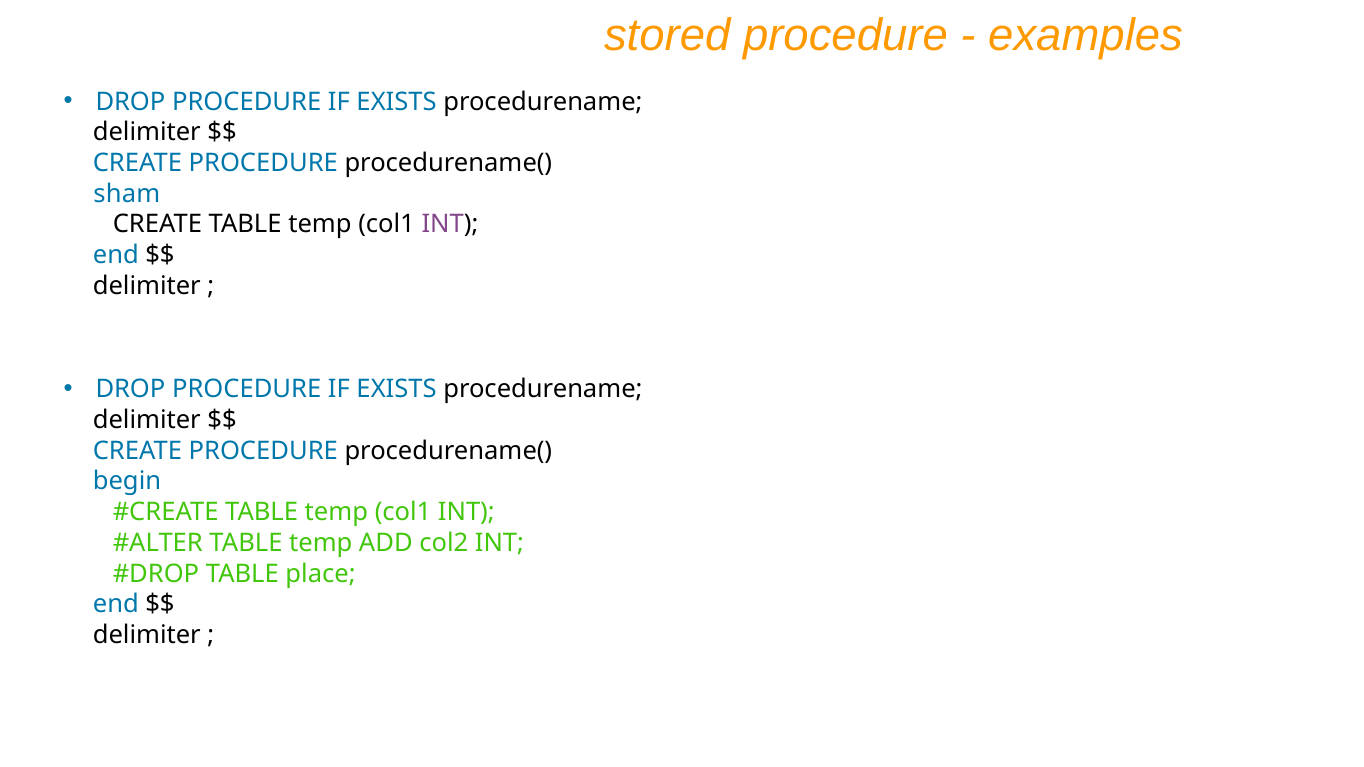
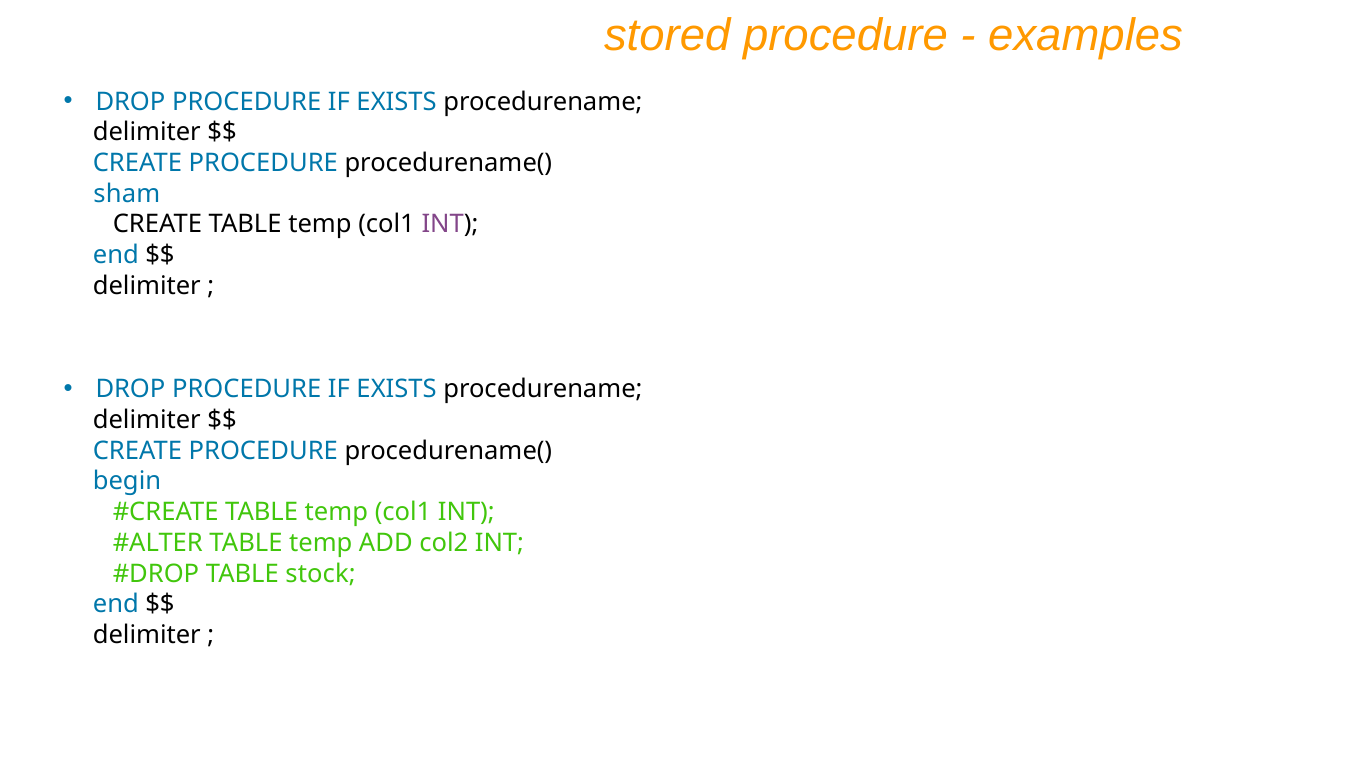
place: place -> stock
